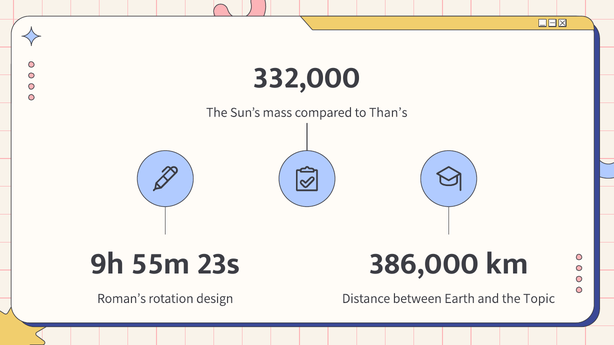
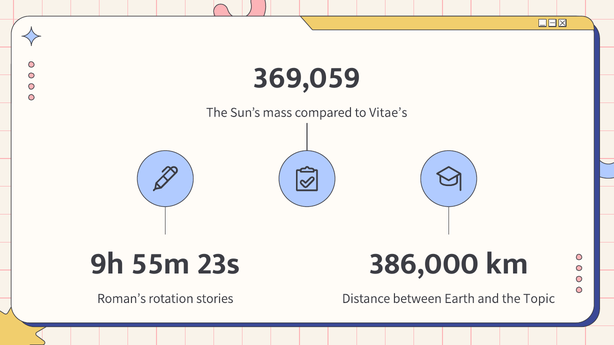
332,000: 332,000 -> 369,059
Than’s: Than’s -> Vitae’s
design: design -> stories
